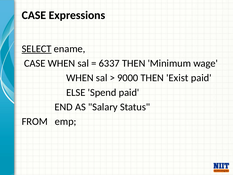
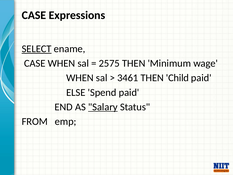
6337: 6337 -> 2575
9000: 9000 -> 3461
Exist: Exist -> Child
Salary underline: none -> present
